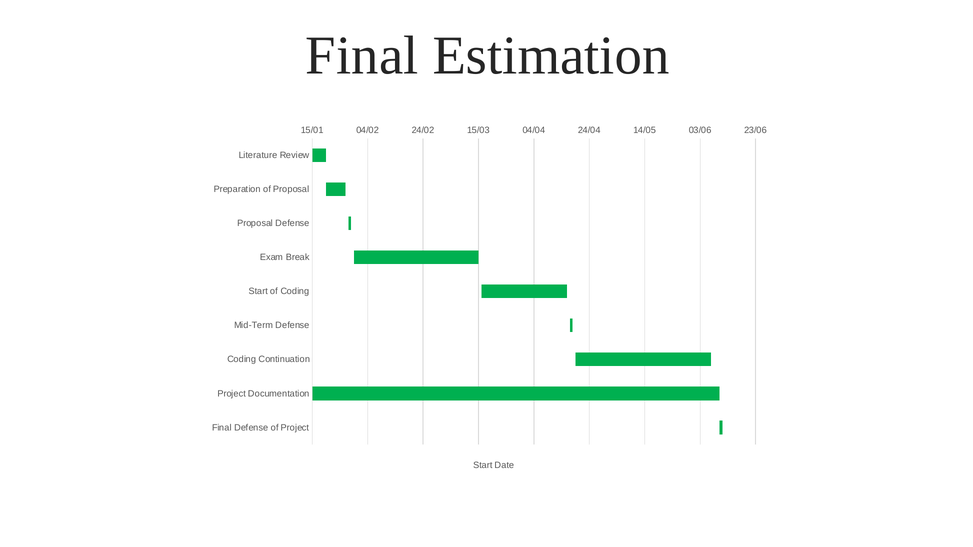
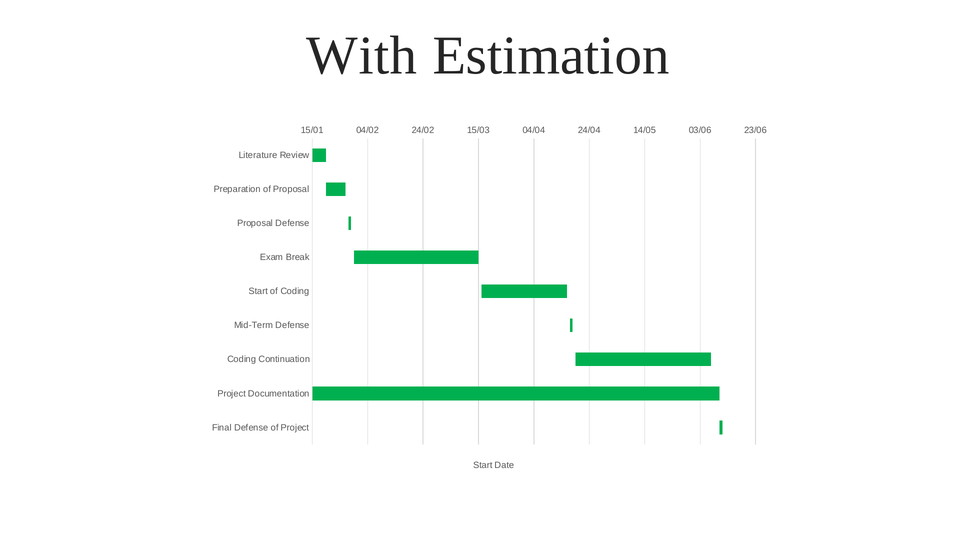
Final at (362, 56): Final -> With
